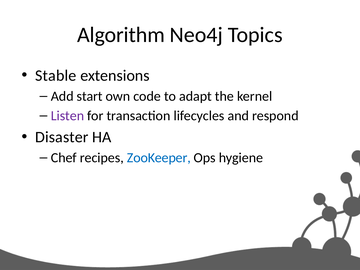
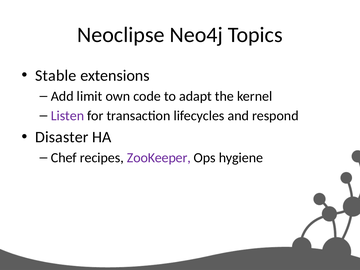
Algorithm: Algorithm -> Neoclipse
start: start -> limit
ZooKeeper colour: blue -> purple
